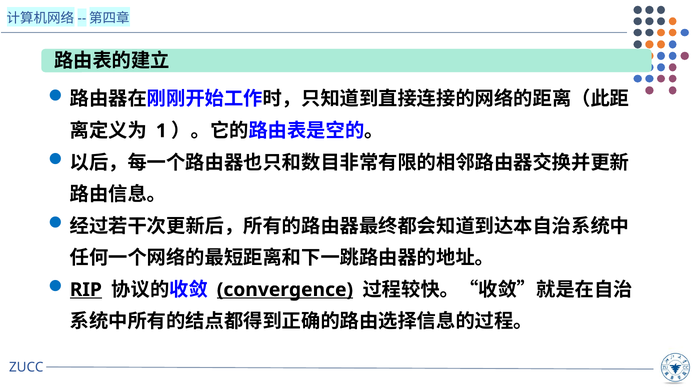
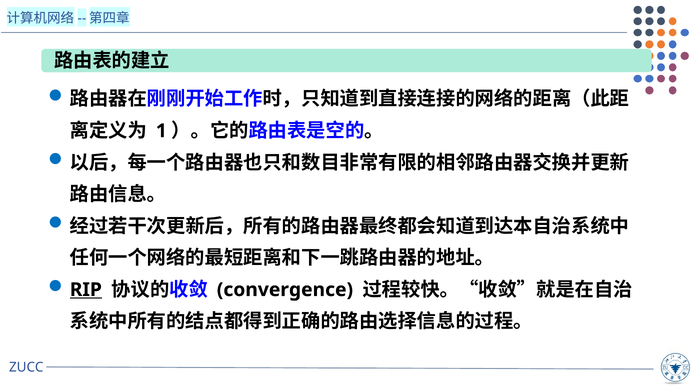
convergence underline: present -> none
